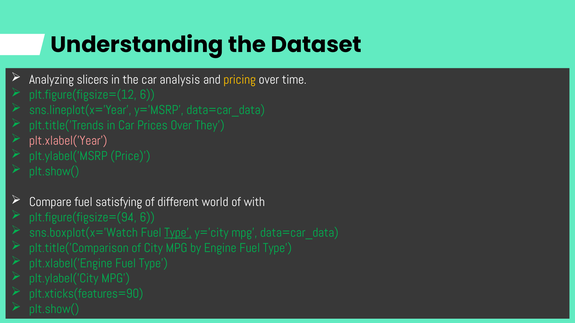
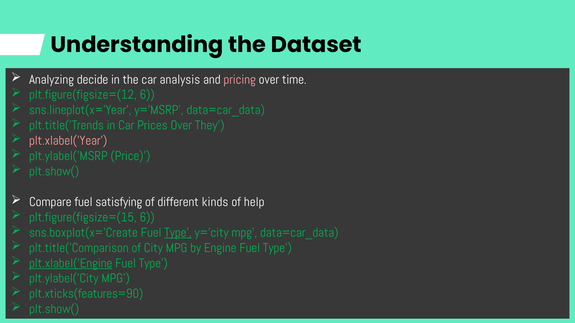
slicers: slicers -> decide
pricing colour: yellow -> pink
world: world -> kinds
with: with -> help
plt.figure(figsize=(94: plt.figure(figsize=(94 -> plt.figure(figsize=(15
sns.boxplot(x='Watch: sns.boxplot(x='Watch -> sns.boxplot(x='Create
plt.xlabel('Engine underline: none -> present
